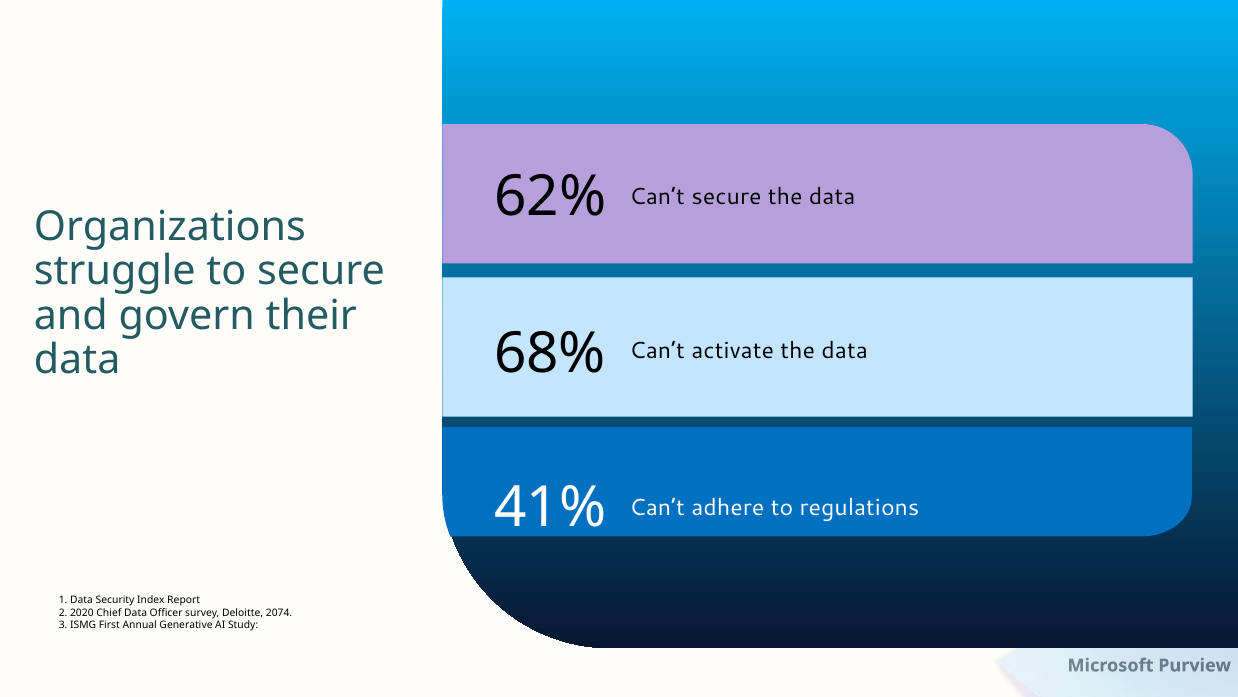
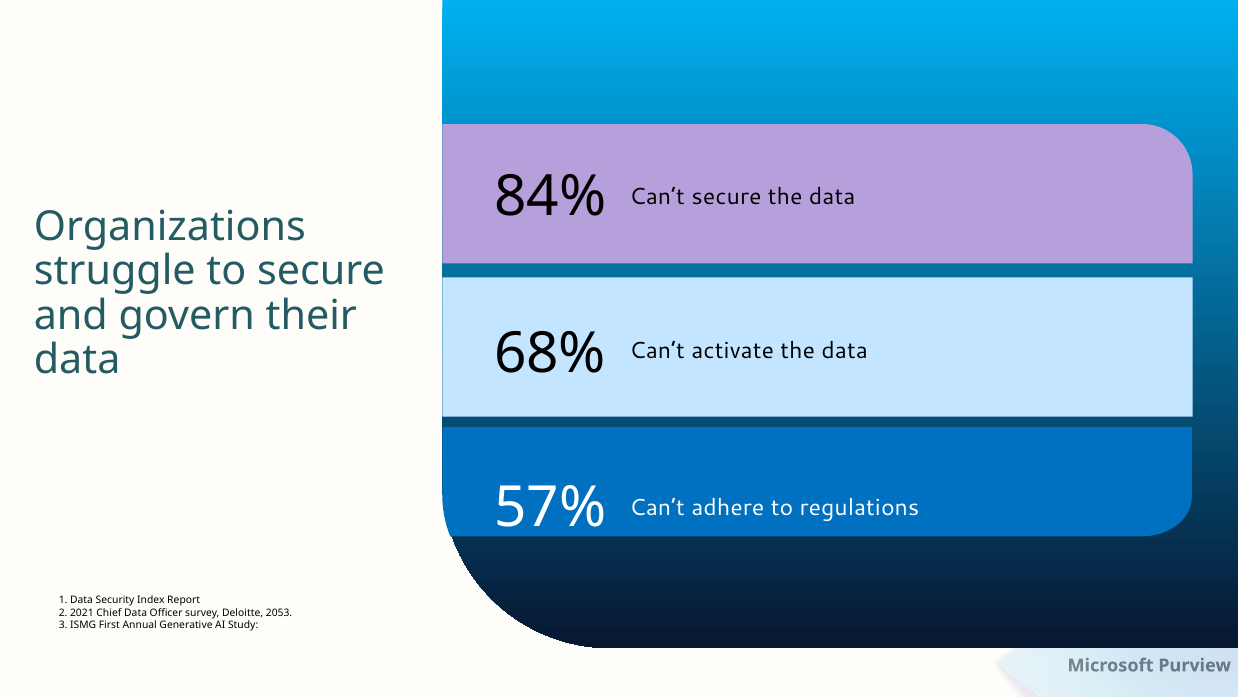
62%: 62% -> 84%
41%: 41% -> 57%
2020: 2020 -> 2021
2074: 2074 -> 2053
